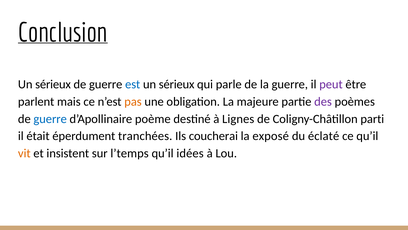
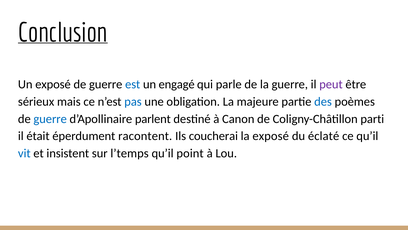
sérieux at (53, 84): sérieux -> exposé
sérieux at (177, 84): sérieux -> engagé
parlent: parlent -> sérieux
pas colour: orange -> blue
des colour: purple -> blue
poème: poème -> parlent
Lignes: Lignes -> Canon
tranchées: tranchées -> racontent
vit colour: orange -> blue
idées: idées -> point
